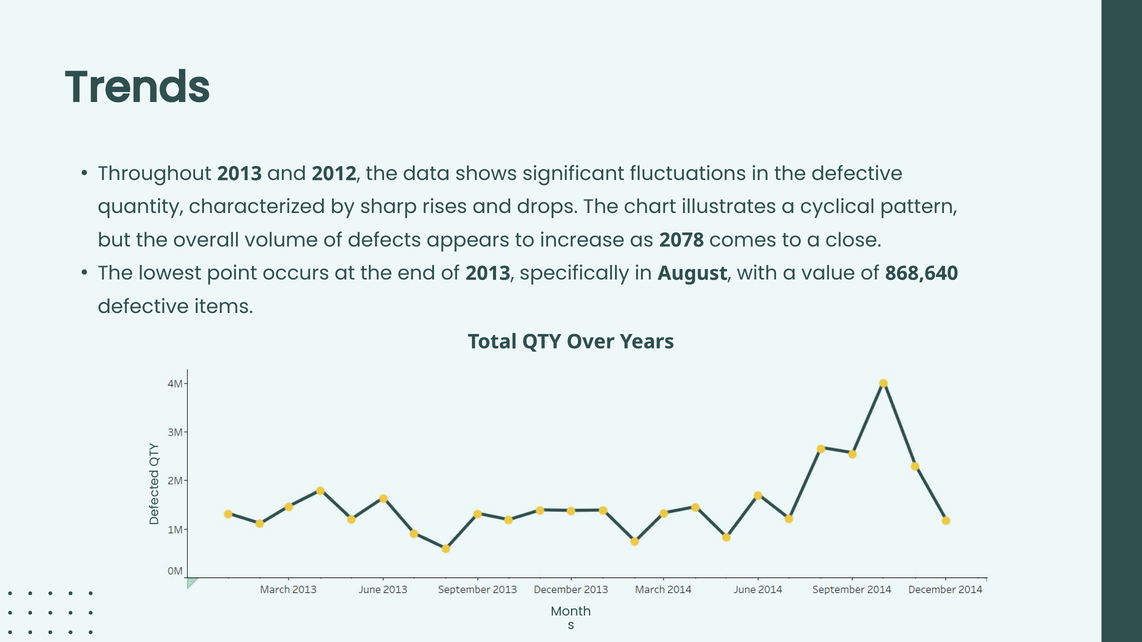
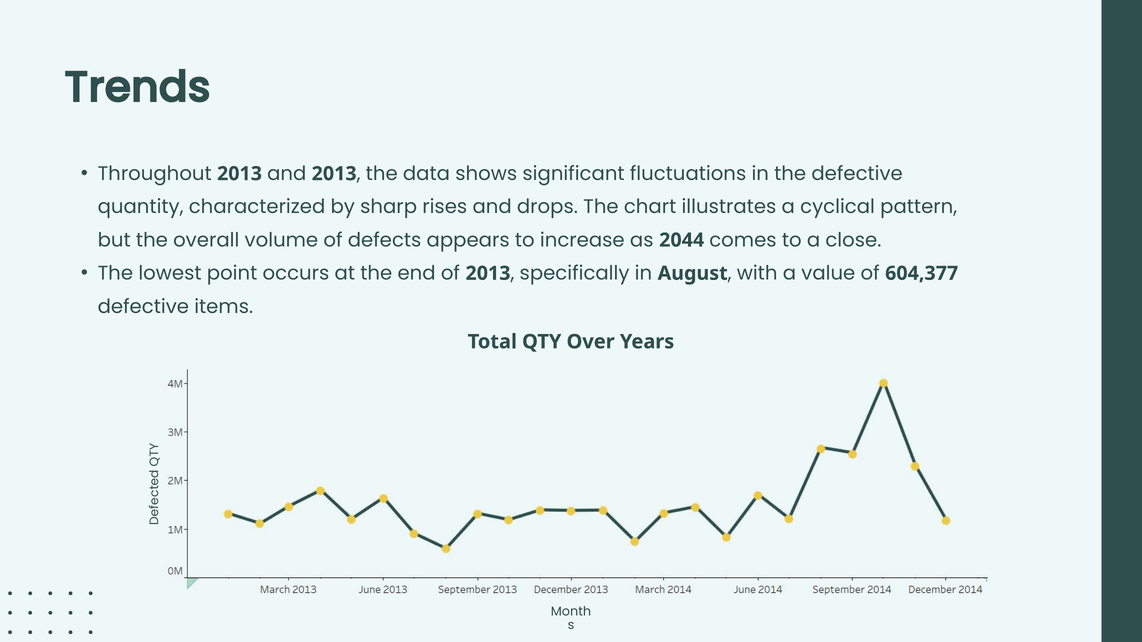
and 2012: 2012 -> 2013
2078: 2078 -> 2044
868,640: 868,640 -> 604,377
